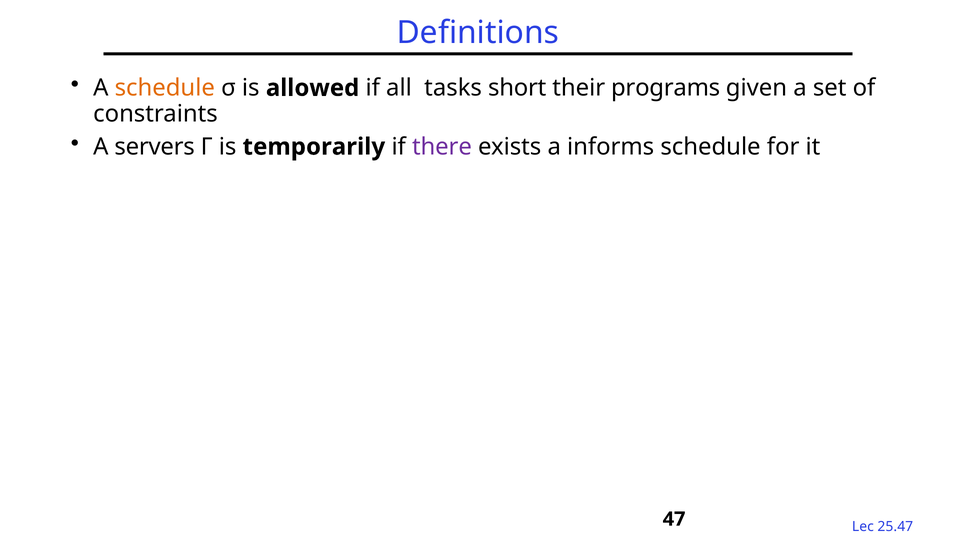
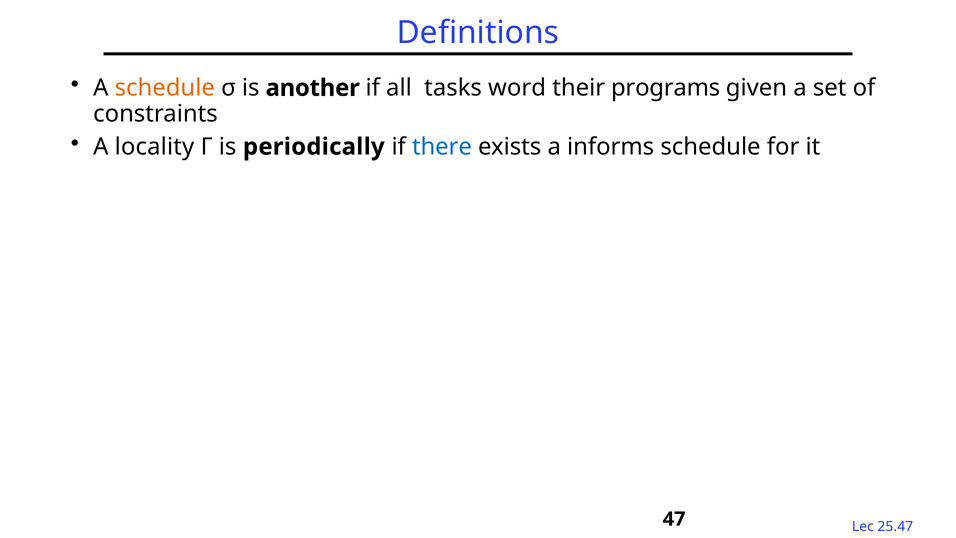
allowed: allowed -> another
short: short -> word
servers: servers -> locality
temporarily: temporarily -> periodically
there colour: purple -> blue
